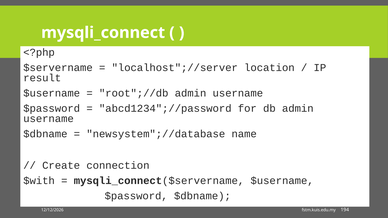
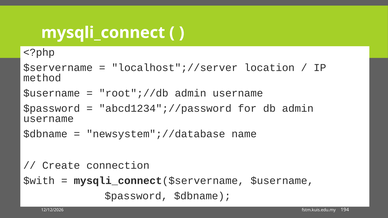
result: result -> method
